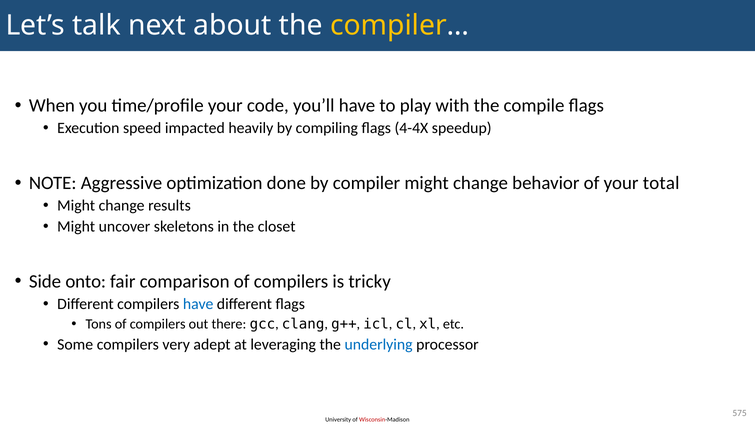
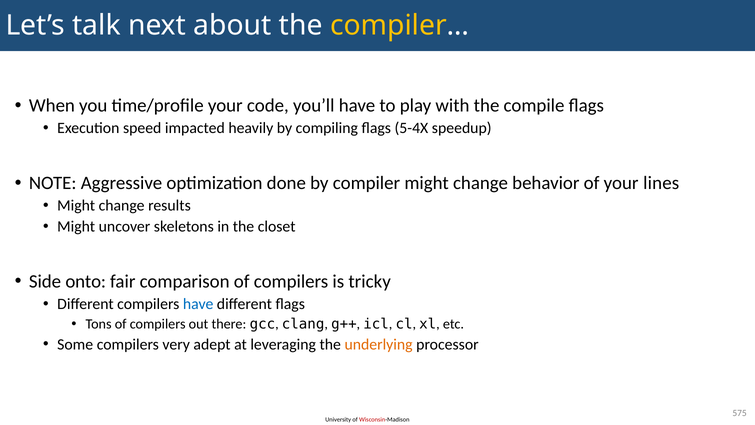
4-4X: 4-4X -> 5-4X
total: total -> lines
underlying colour: blue -> orange
